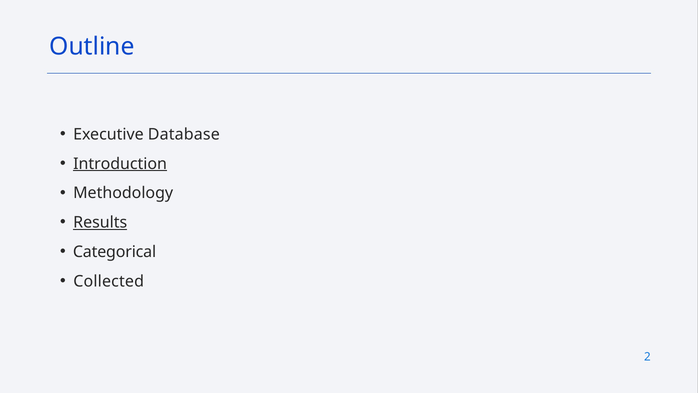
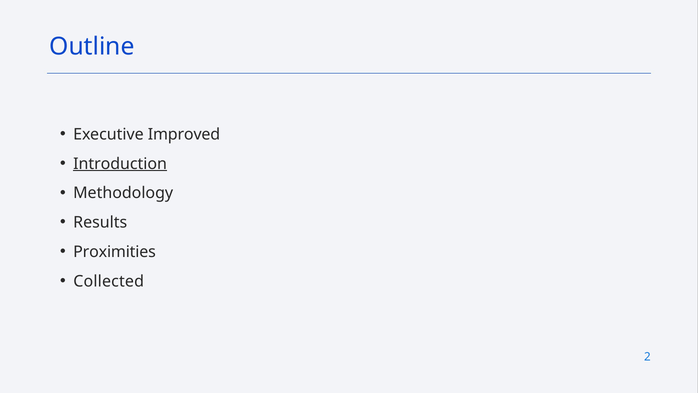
Database: Database -> Improved
Results underline: present -> none
Categorical: Categorical -> Proximities
